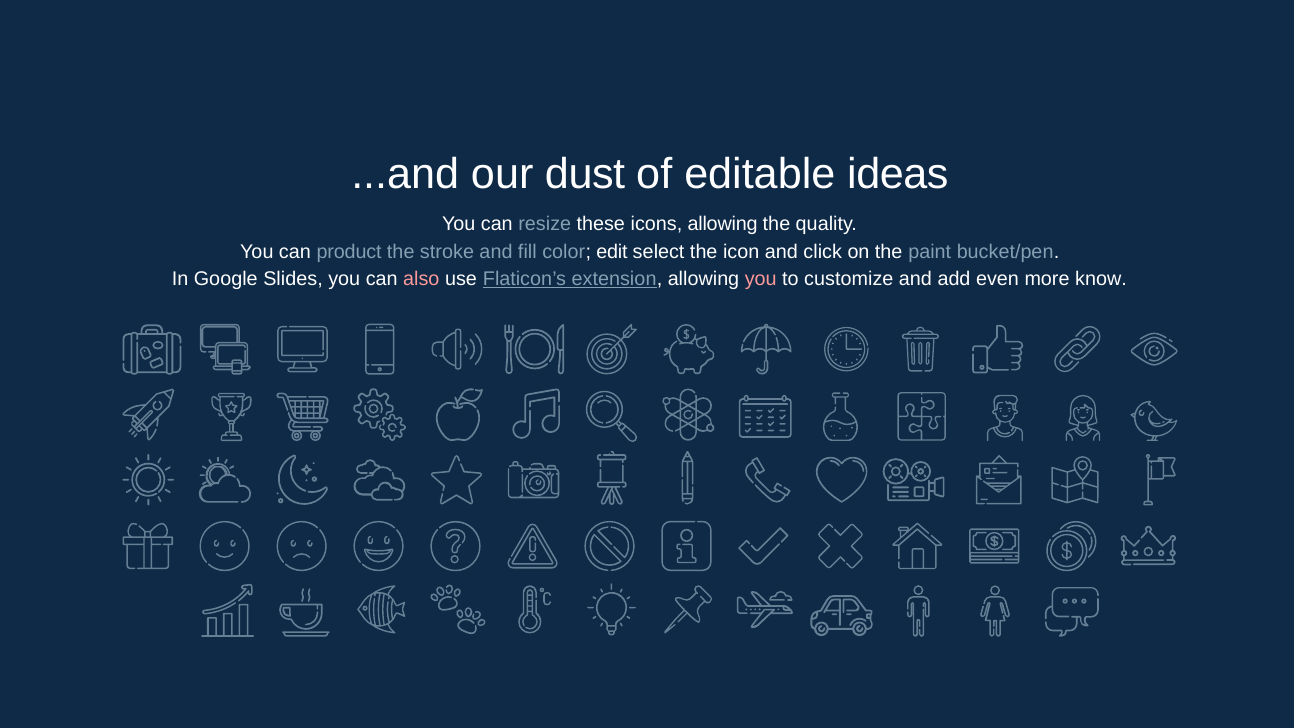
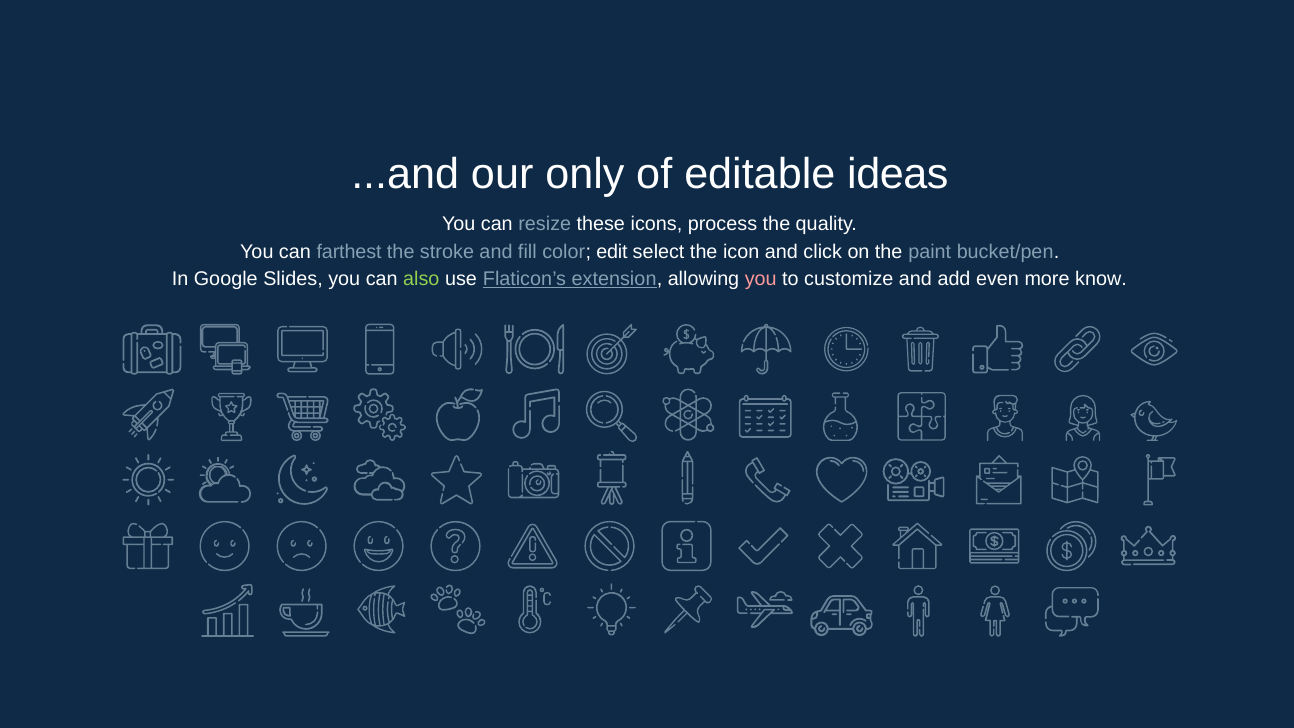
dust: dust -> only
icons allowing: allowing -> process
product: product -> farthest
also colour: pink -> light green
